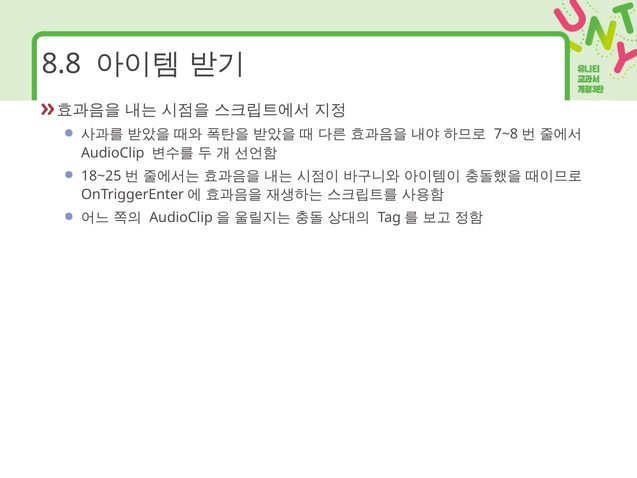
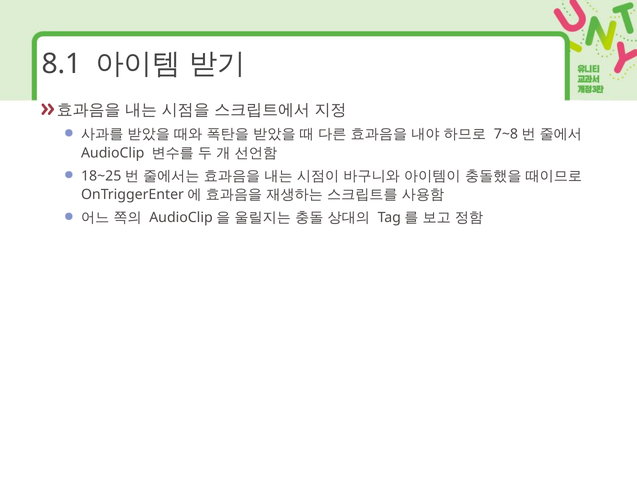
8.8: 8.8 -> 8.1
